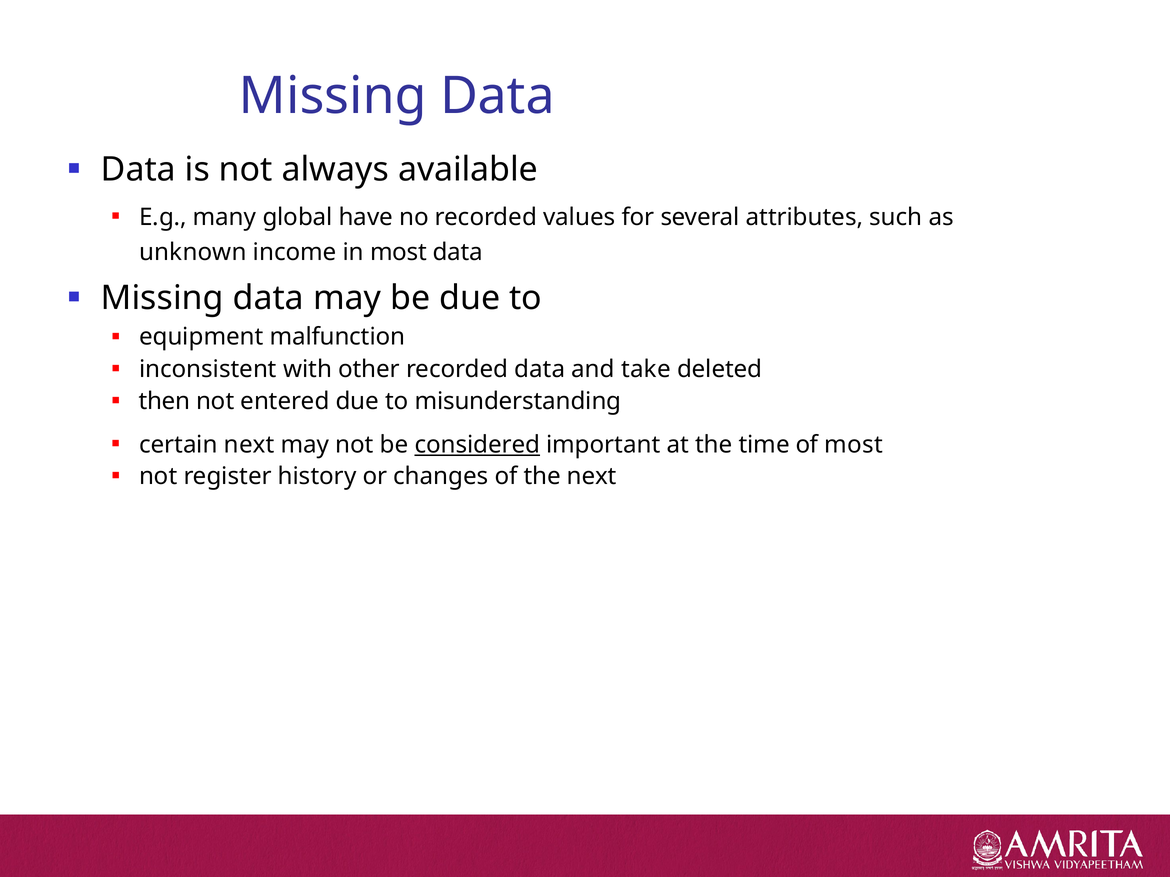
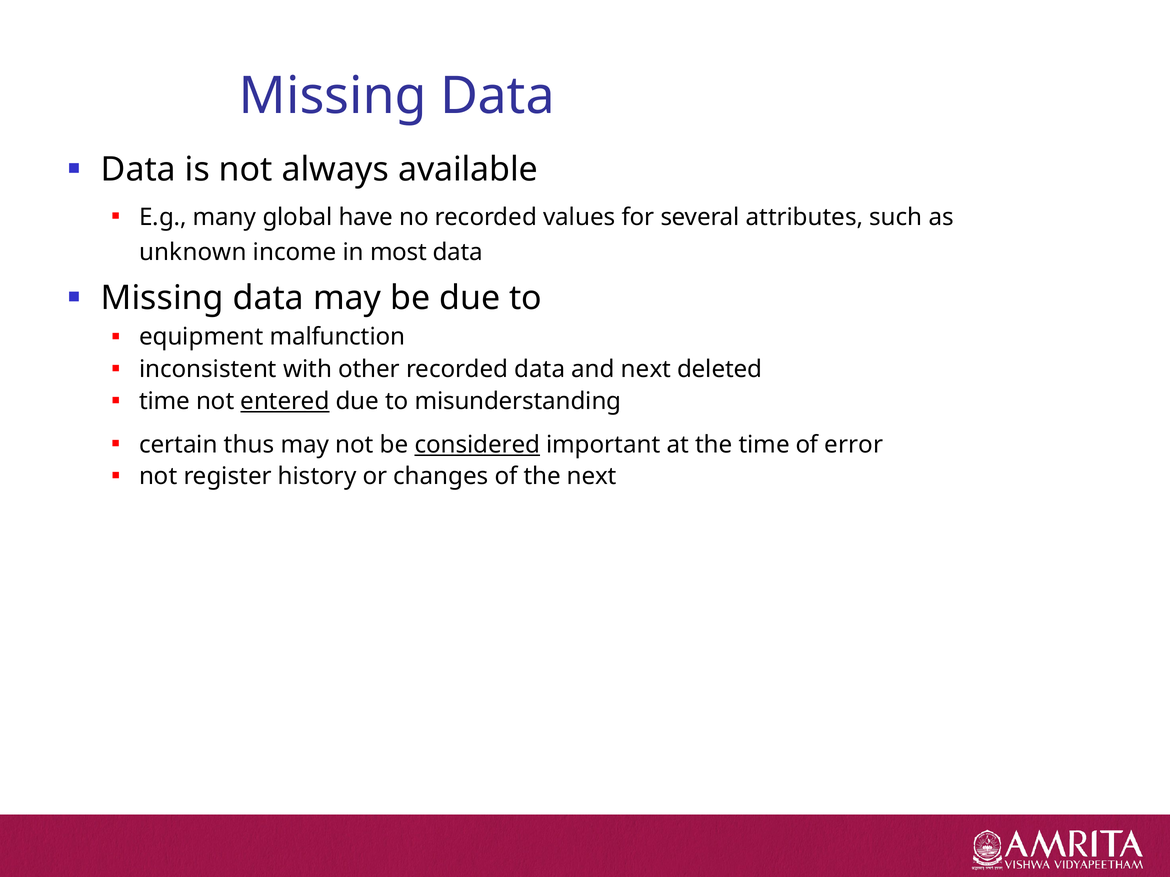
and take: take -> next
then at (165, 402): then -> time
entered underline: none -> present
certain next: next -> thus
of most: most -> error
